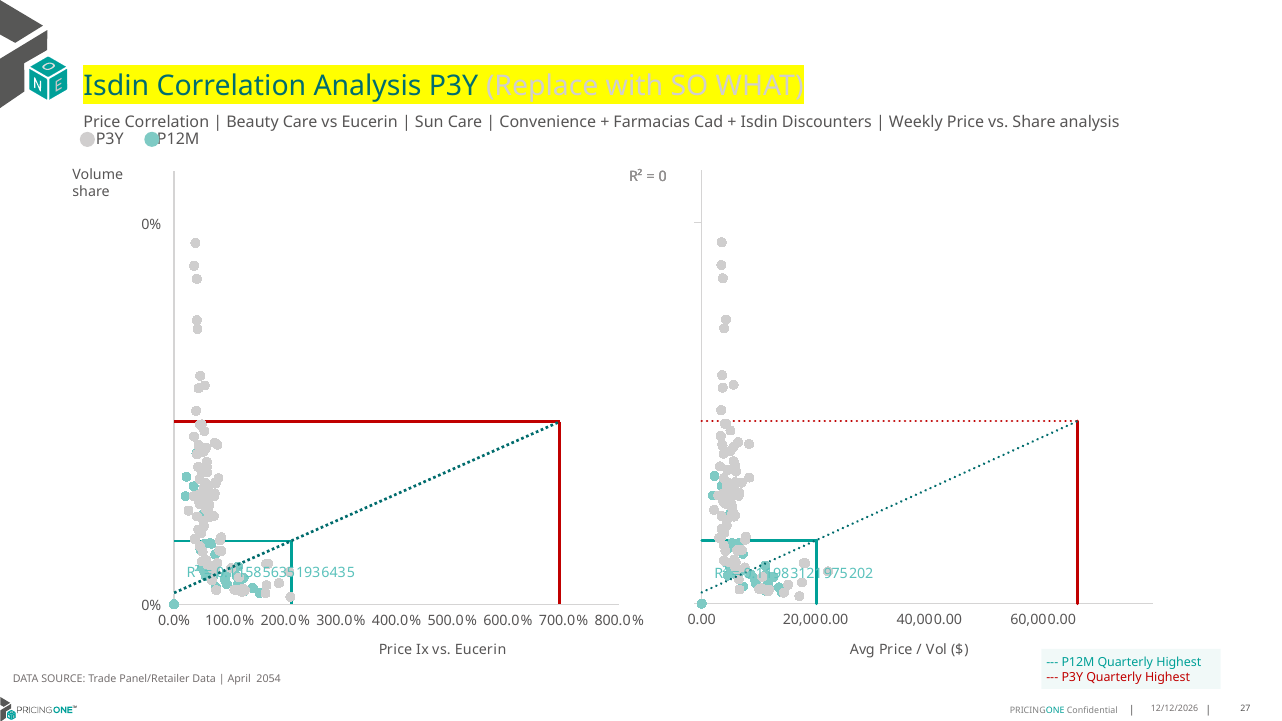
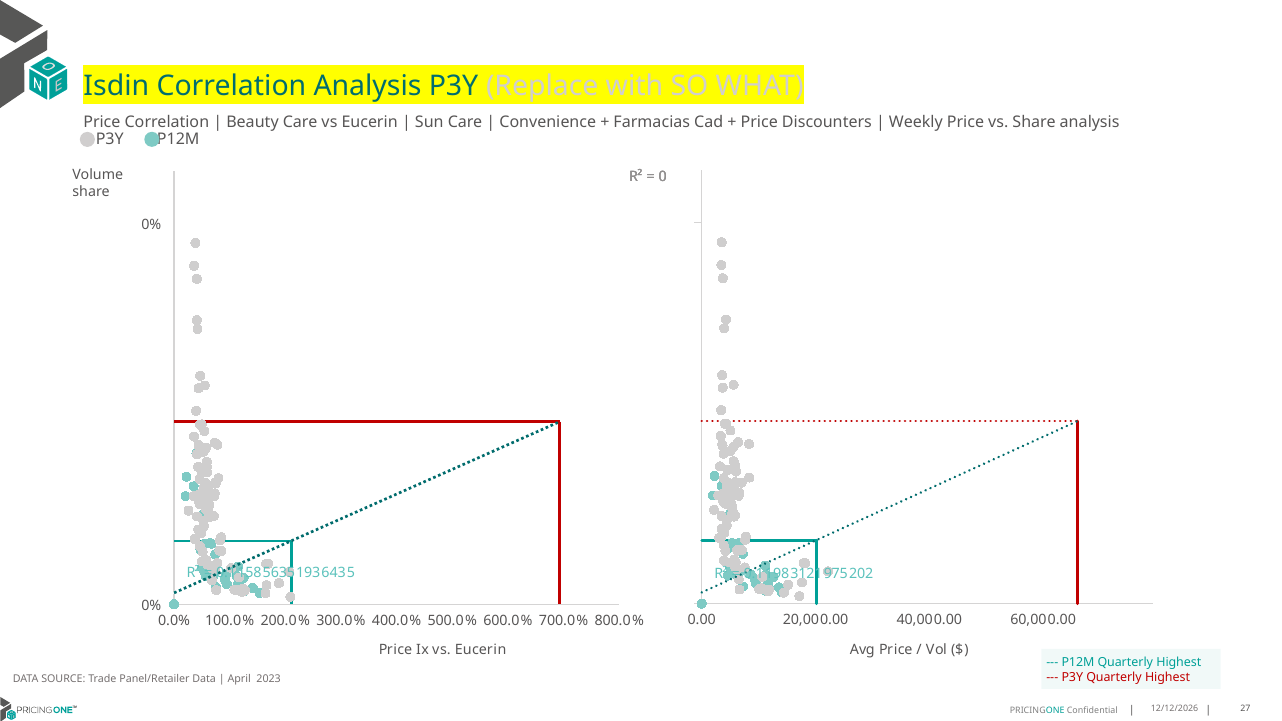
Isdin at (759, 122): Isdin -> Price
2054: 2054 -> 2023
